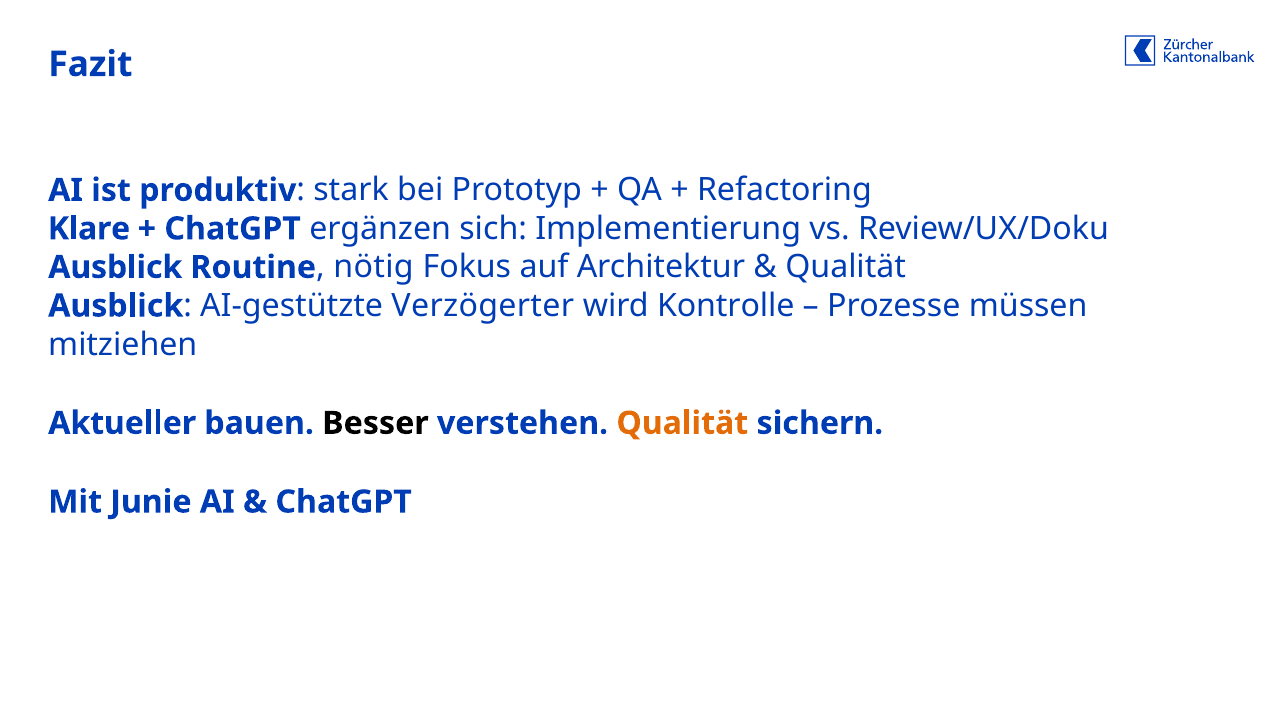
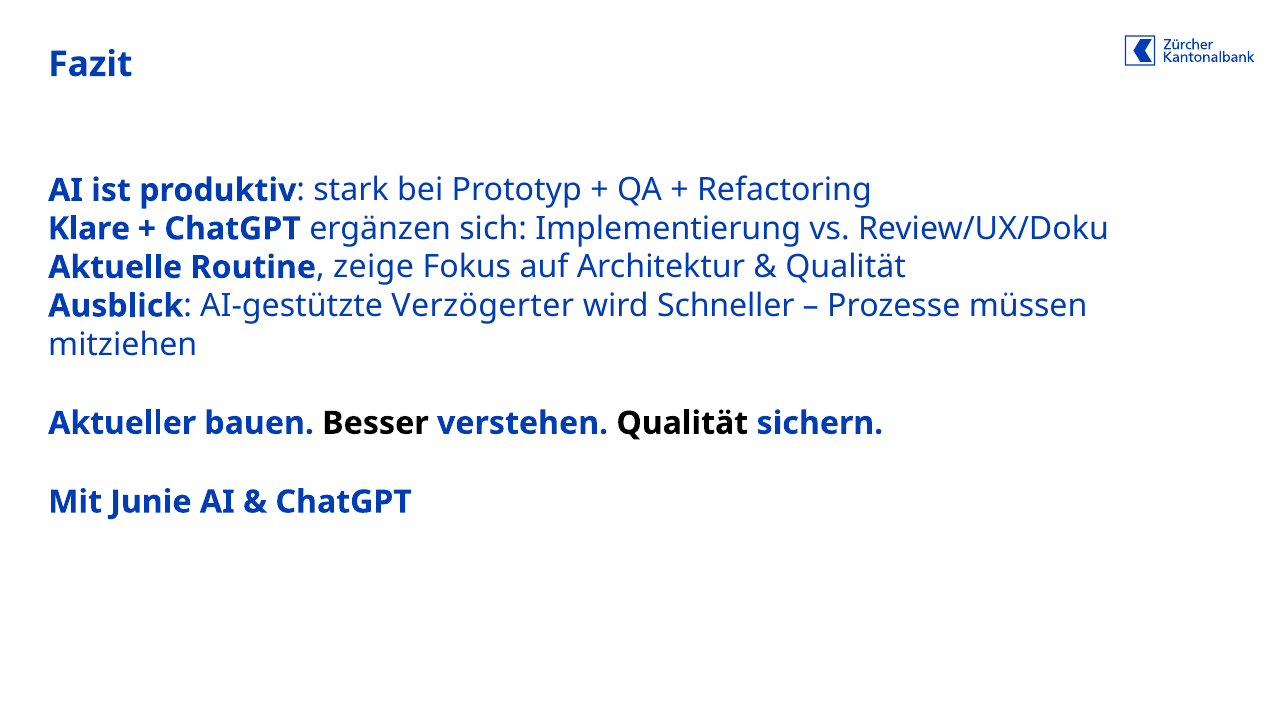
Ausblick at (115, 267): Ausblick -> Aktuelle
nötig: nötig -> zeige
Kontrolle: Kontrolle -> Schneller
Qualität at (682, 423) colour: orange -> black
